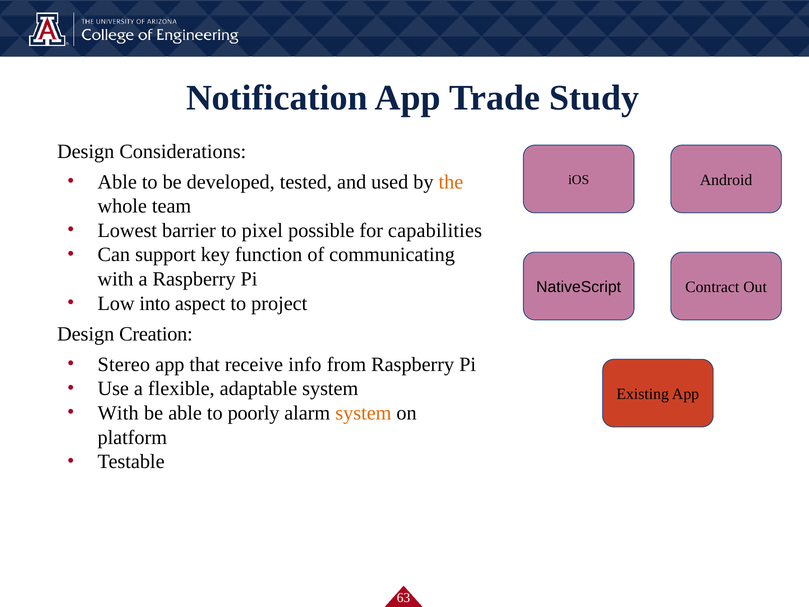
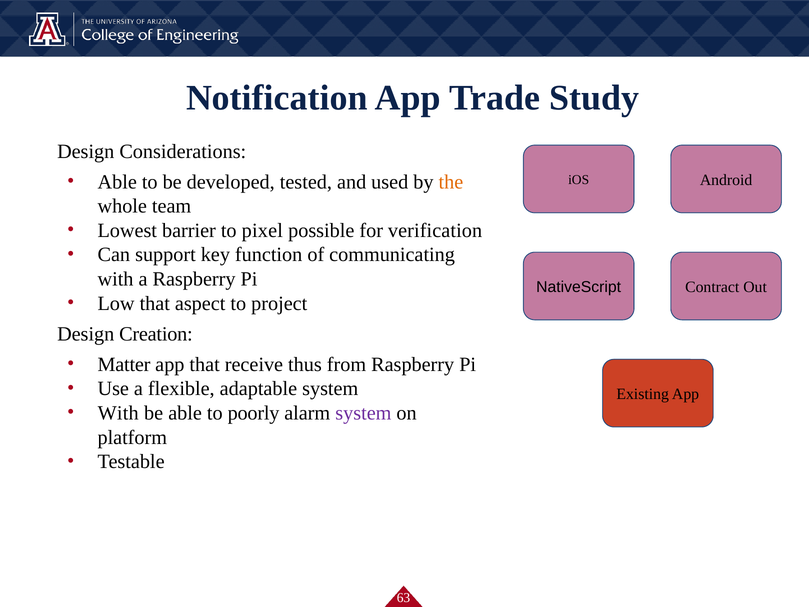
capabilities: capabilities -> verification
Low into: into -> that
Stereo: Stereo -> Matter
info: info -> thus
system at (363, 413) colour: orange -> purple
